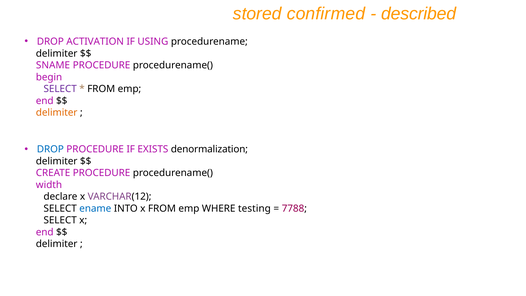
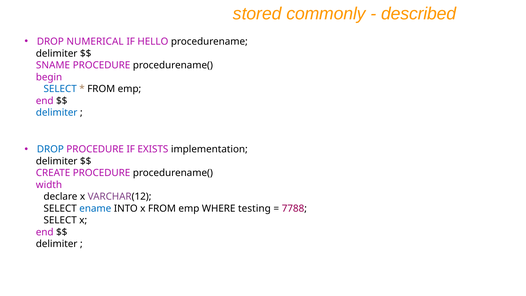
confirmed: confirmed -> commonly
ACTIVATION: ACTIVATION -> NUMERICAL
USING: USING -> HELLO
SELECT at (60, 89) colour: purple -> blue
delimiter at (57, 113) colour: orange -> blue
denormalization: denormalization -> implementation
